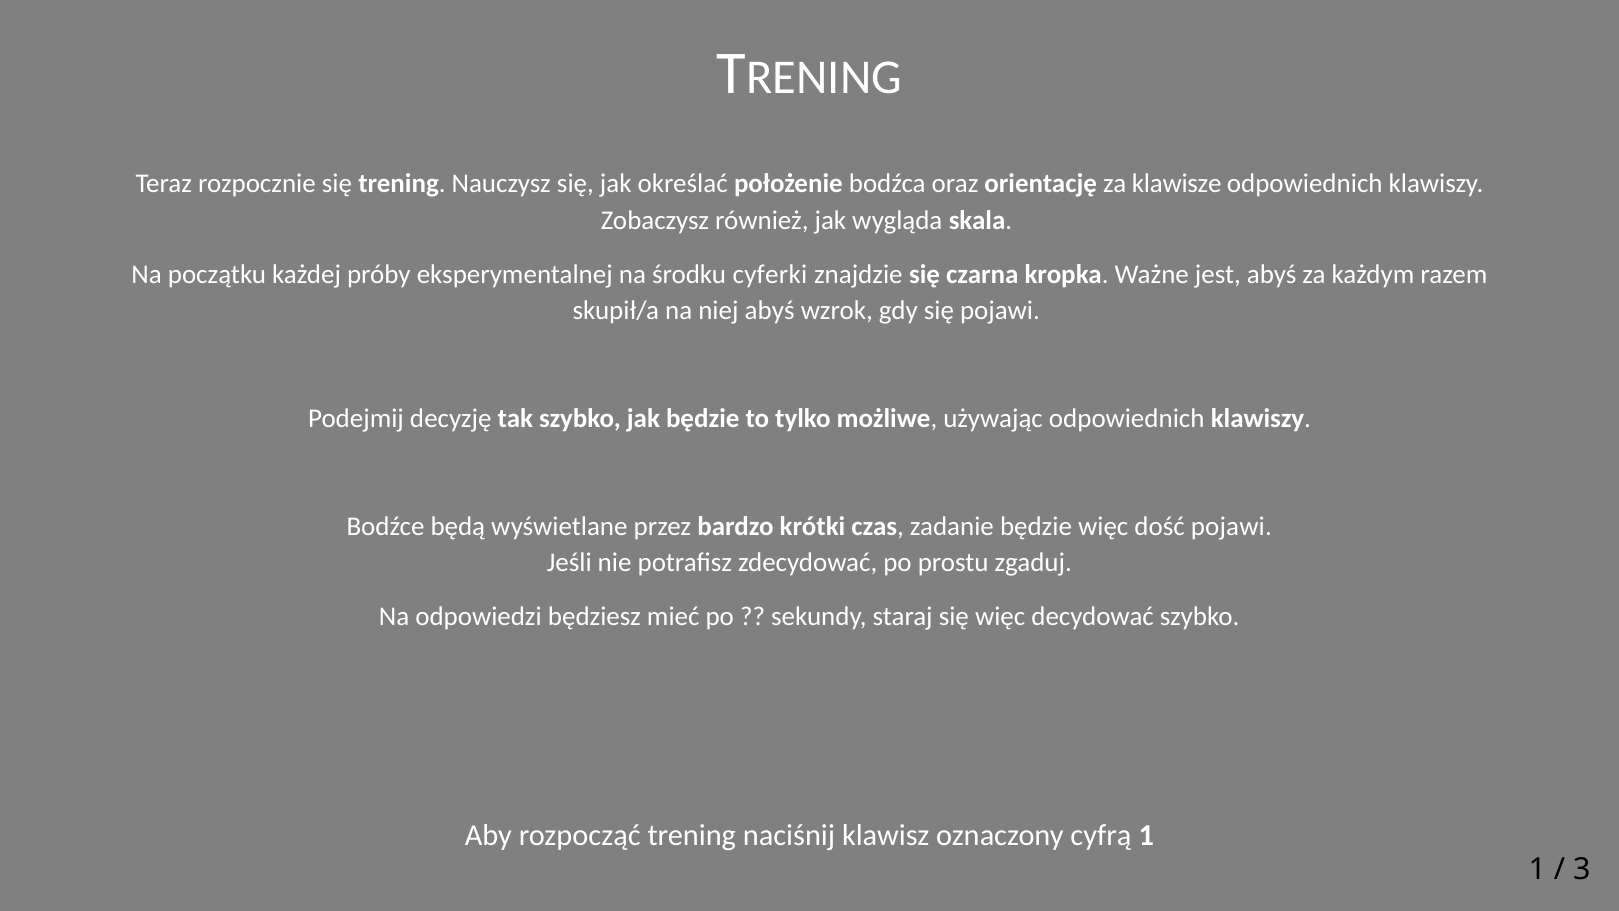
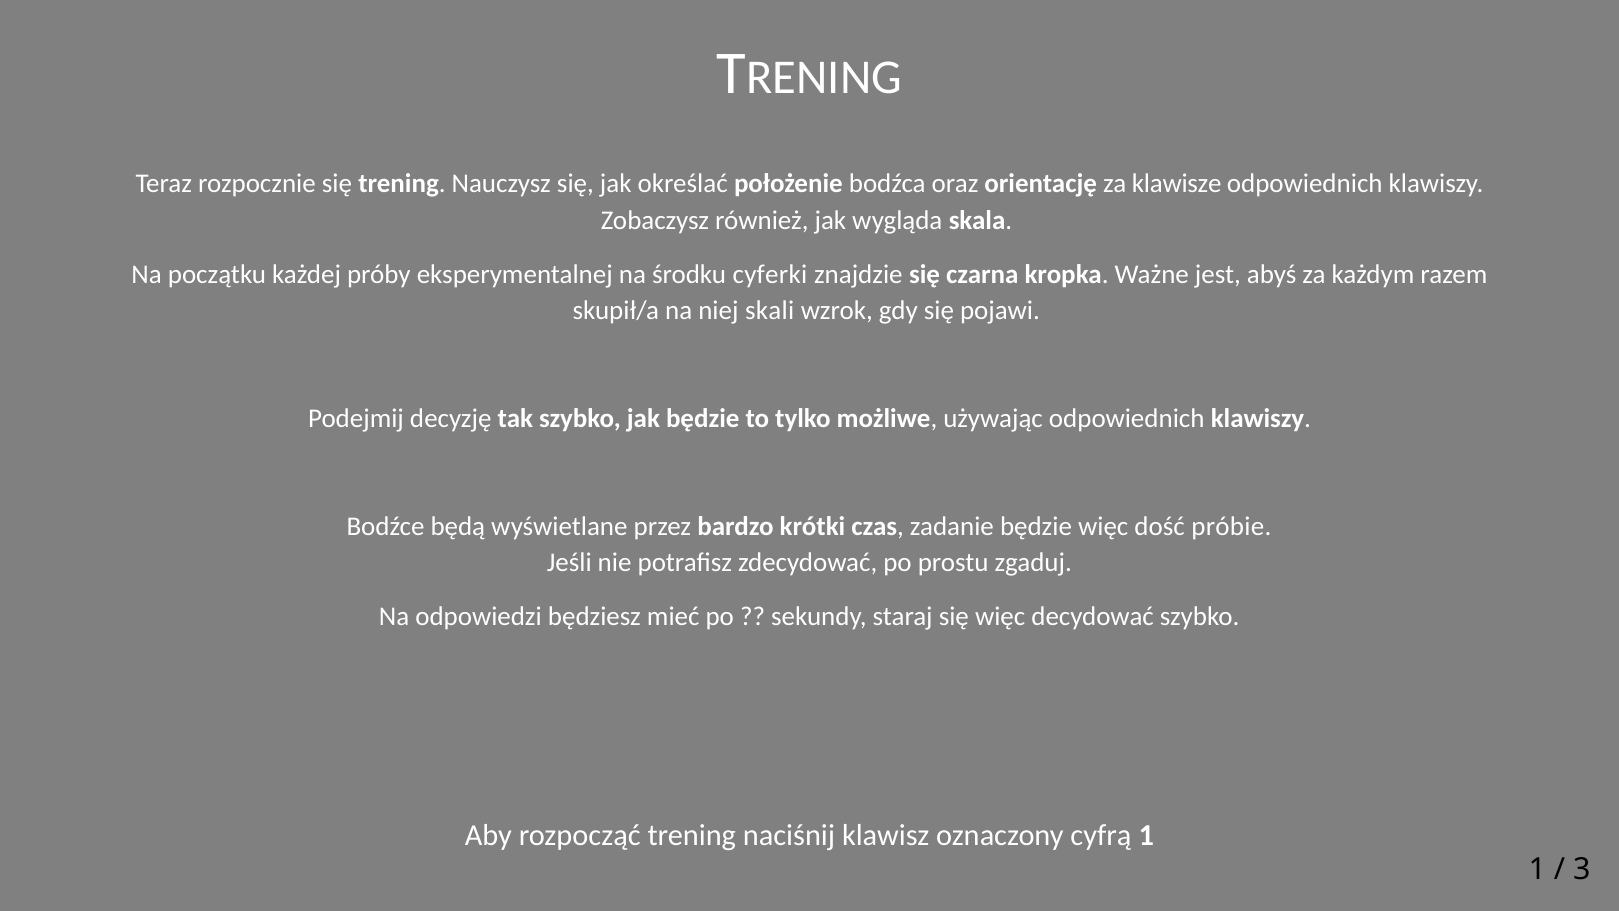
niej abyś: abyś -> skali
dość pojawi: pojawi -> próbie
